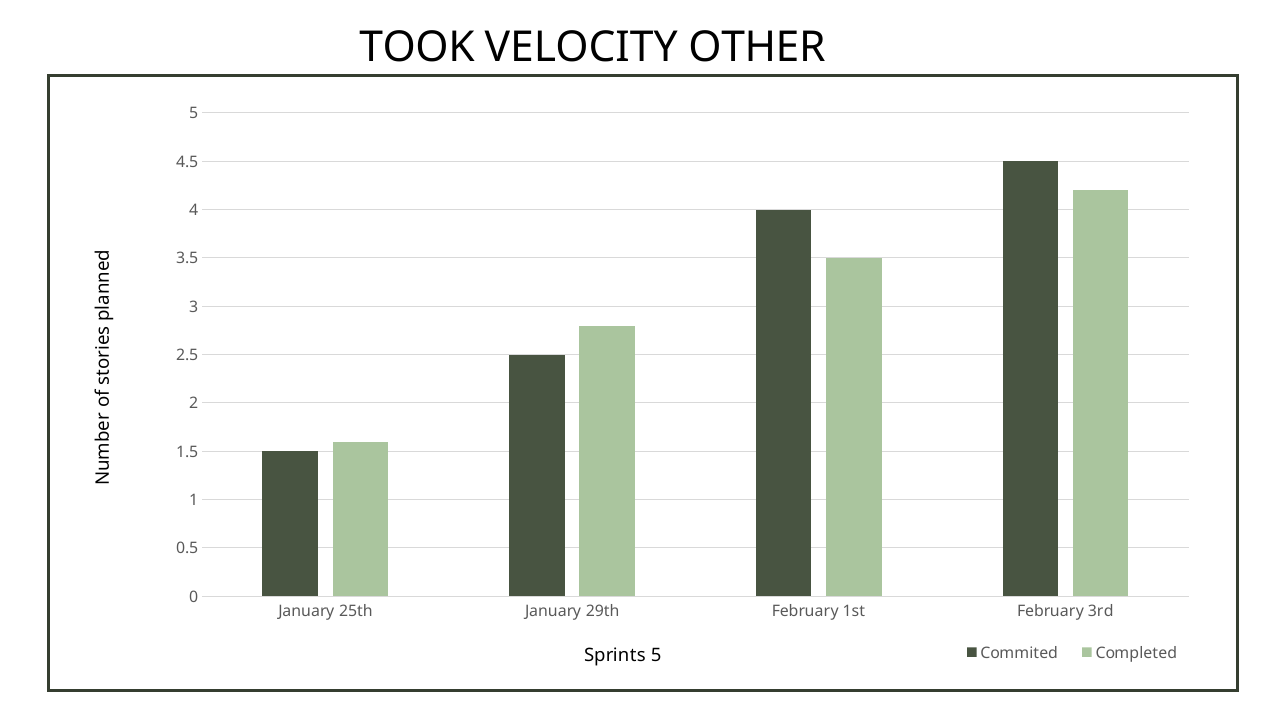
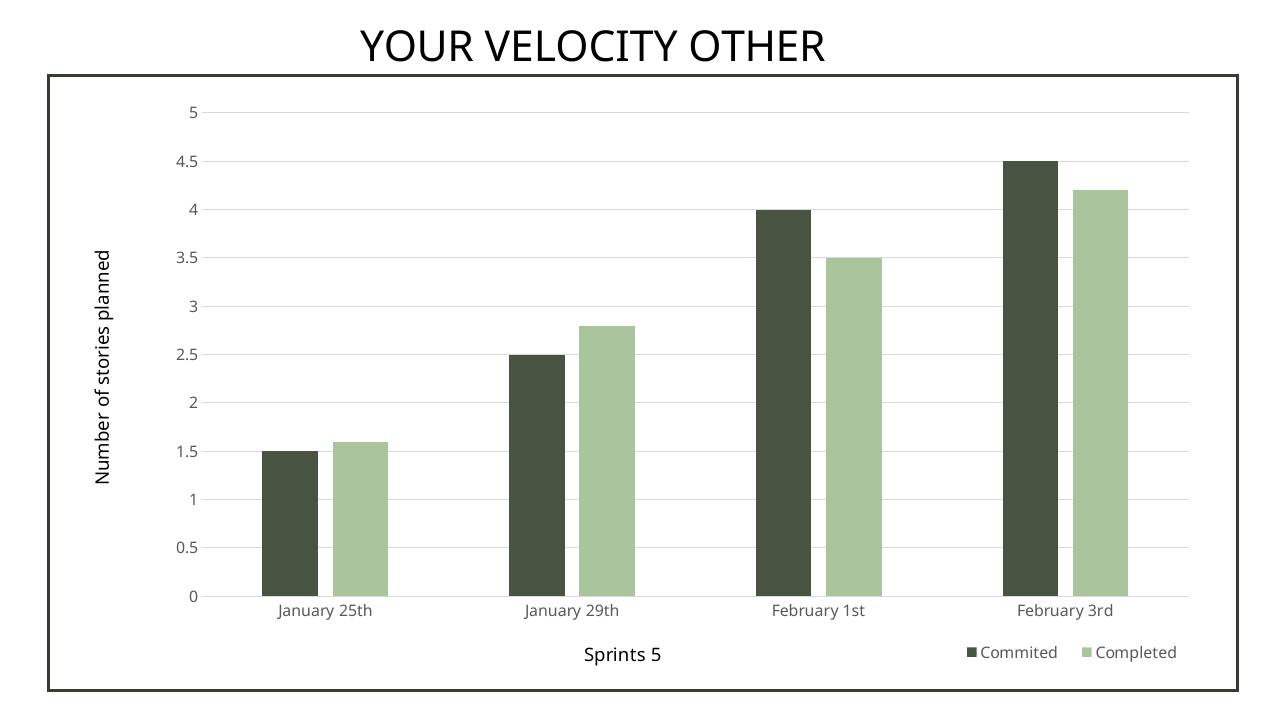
TOOK: TOOK -> YOUR
